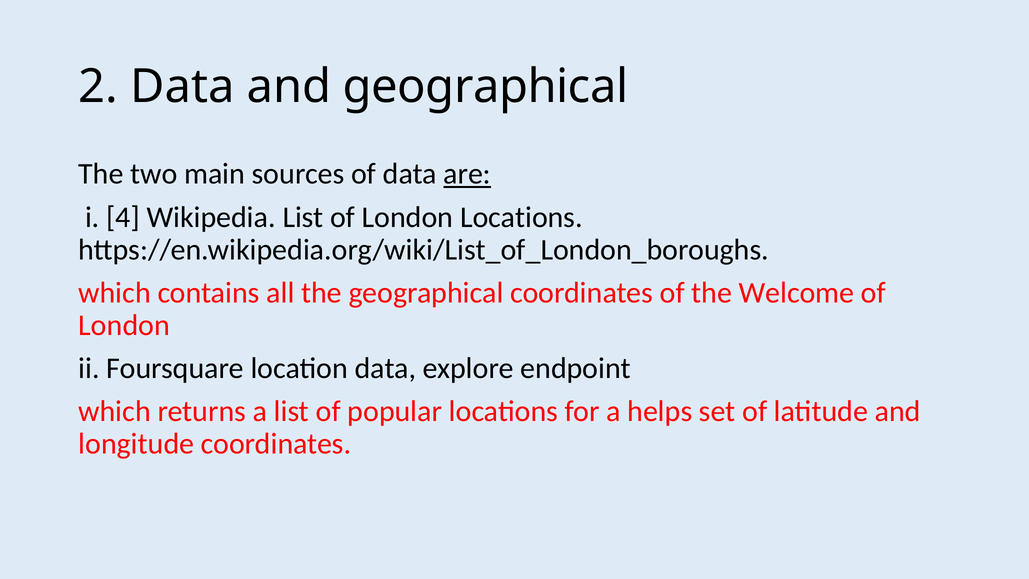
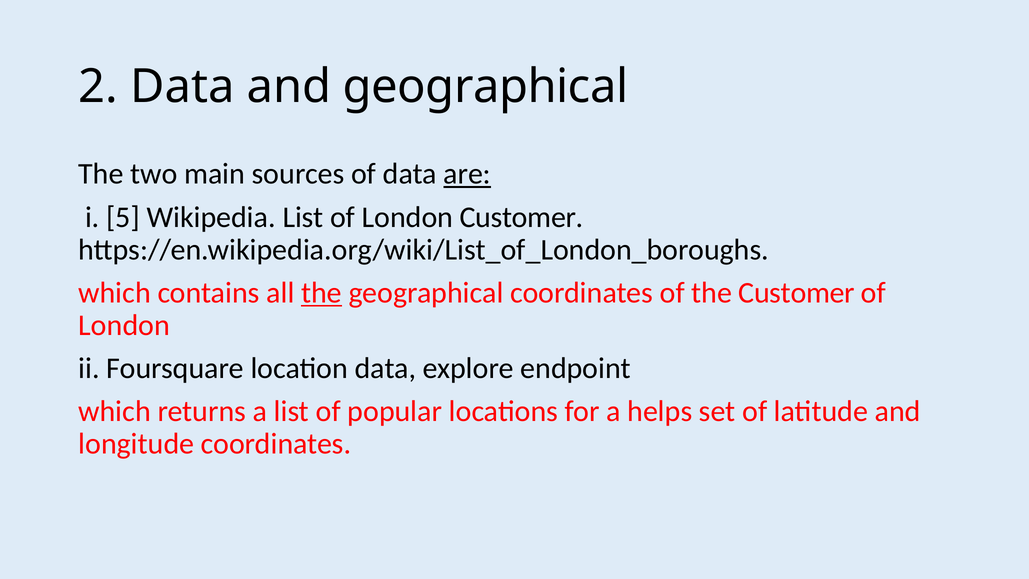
4: 4 -> 5
London Locations: Locations -> Customer
the at (321, 293) underline: none -> present
the Welcome: Welcome -> Customer
